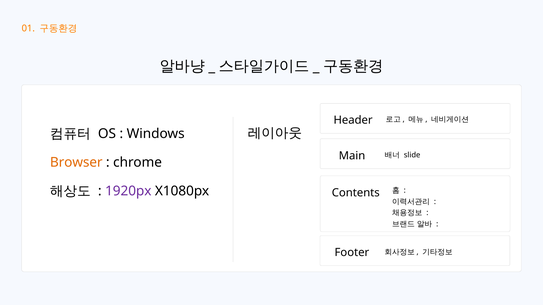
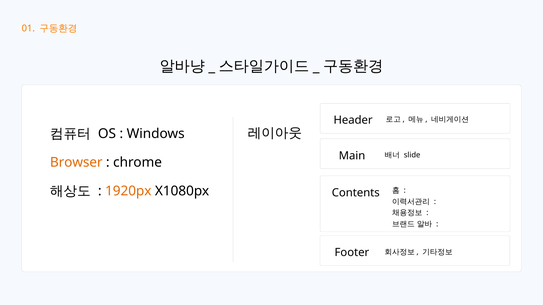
1920px colour: purple -> orange
